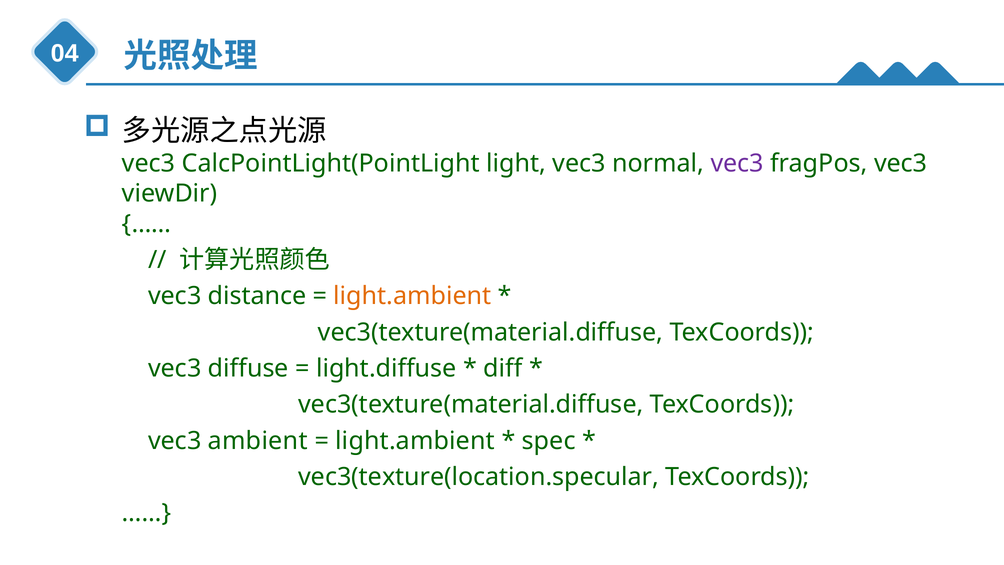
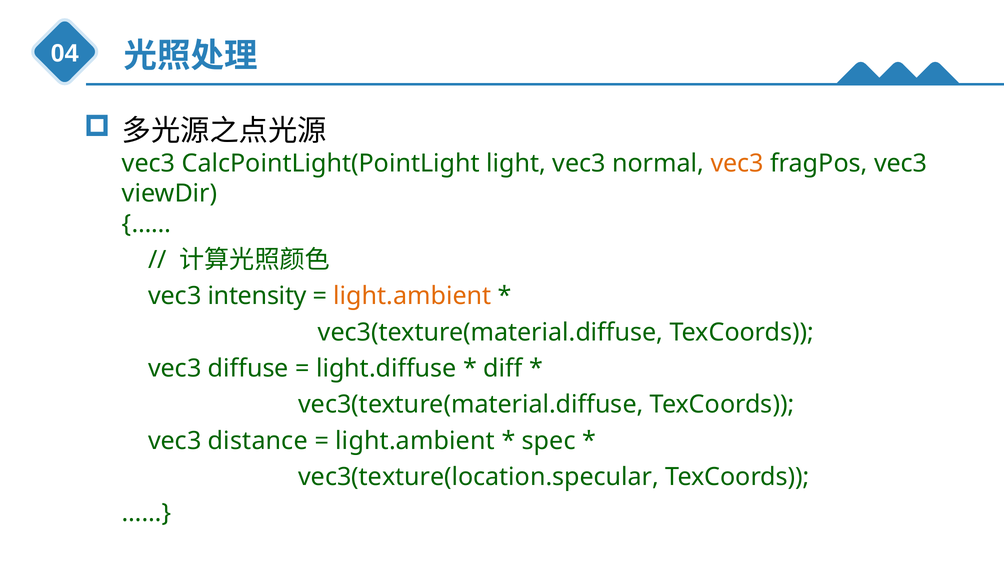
vec3 at (737, 163) colour: purple -> orange
distance: distance -> intensity
ambient: ambient -> distance
